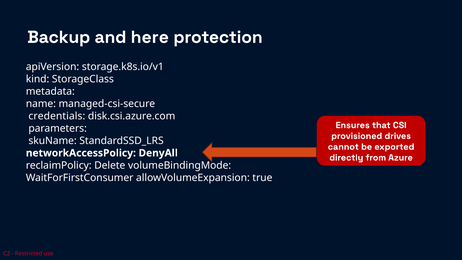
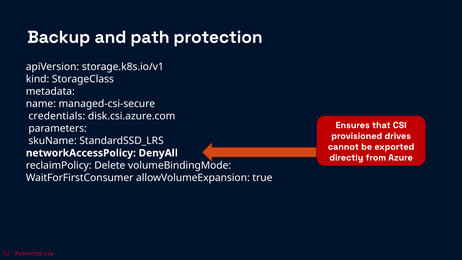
here: here -> path
